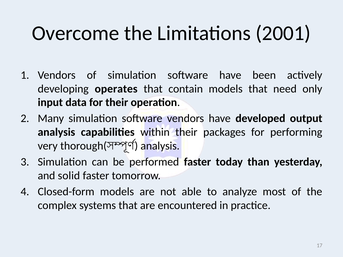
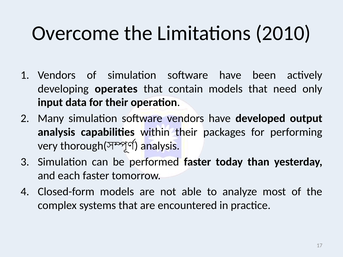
2001: 2001 -> 2010
solid: solid -> each
